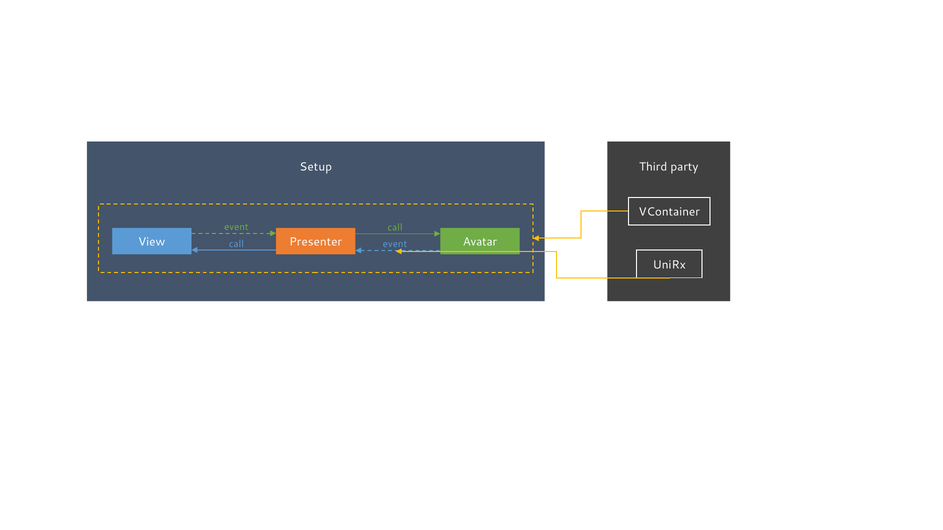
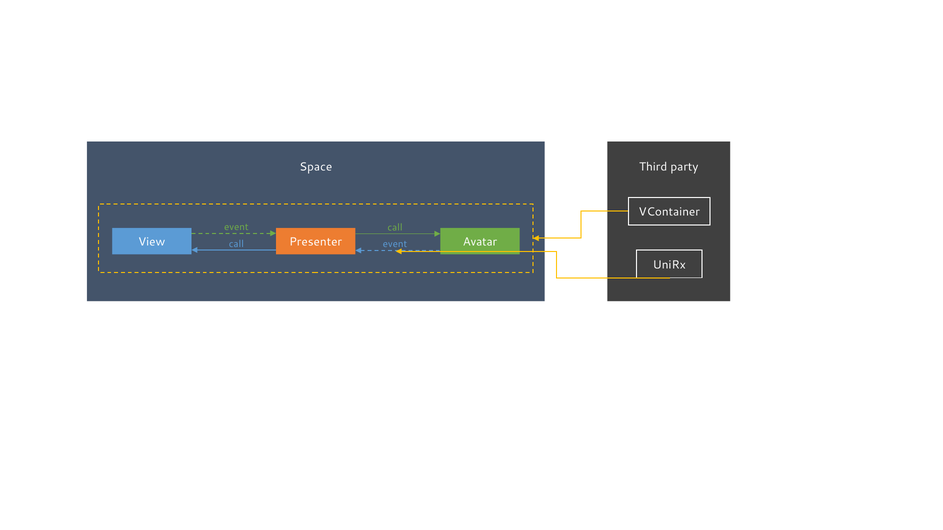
Setup: Setup -> Space
